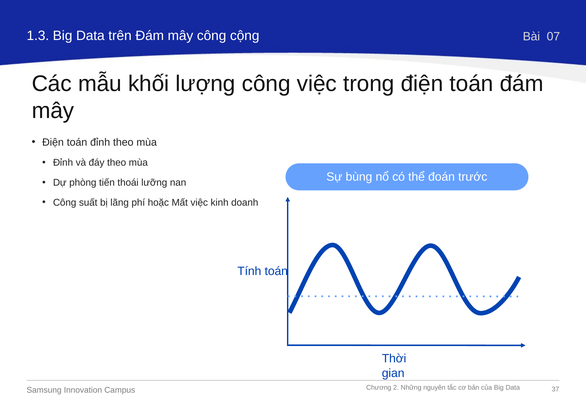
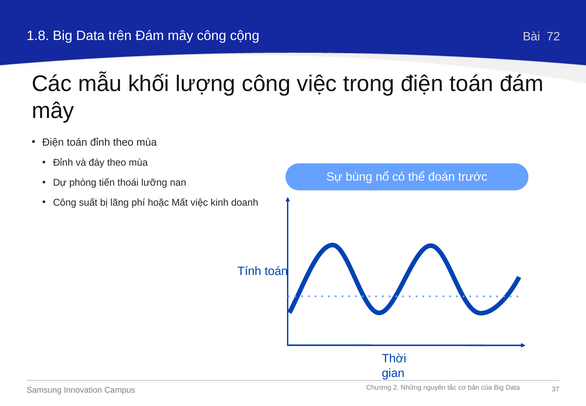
1.3: 1.3 -> 1.8
07: 07 -> 72
